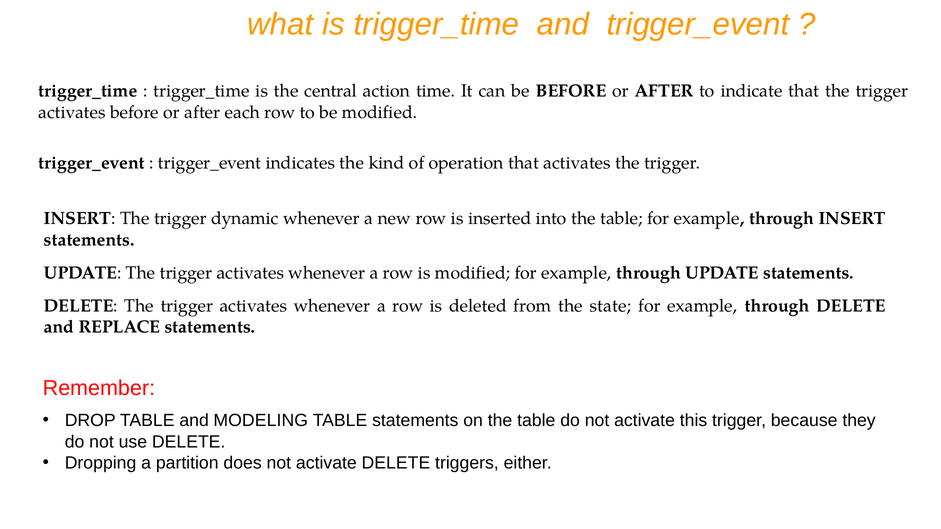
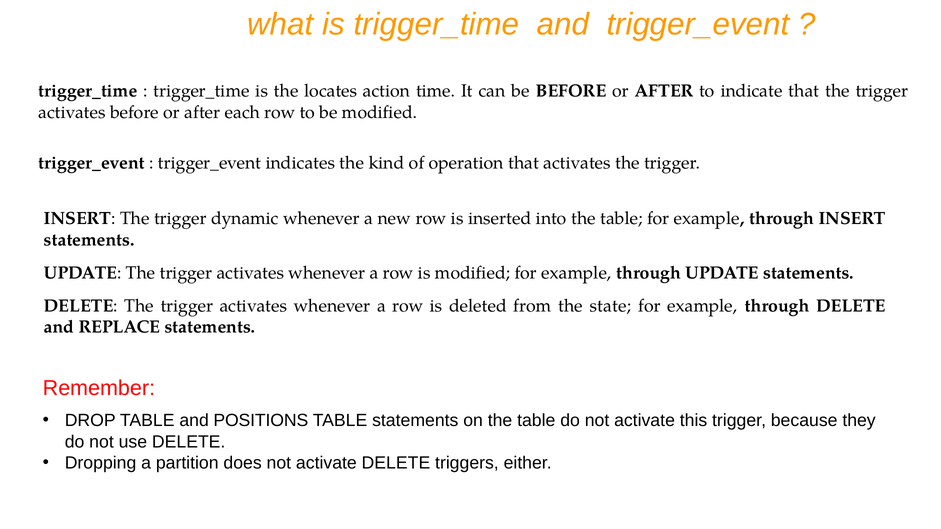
central: central -> locates
MODELING: MODELING -> POSITIONS
